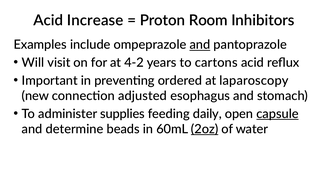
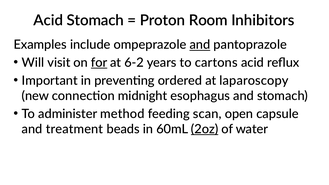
Acid Increase: Increase -> Stomach
for underline: none -> present
4-2: 4-2 -> 6-2
adjusted: adjusted -> midnight
supplies: supplies -> method
daily: daily -> scan
capsule underline: present -> none
determine: determine -> treatment
